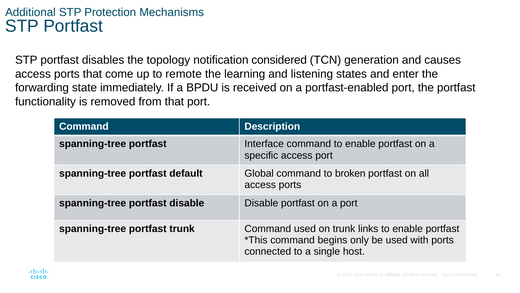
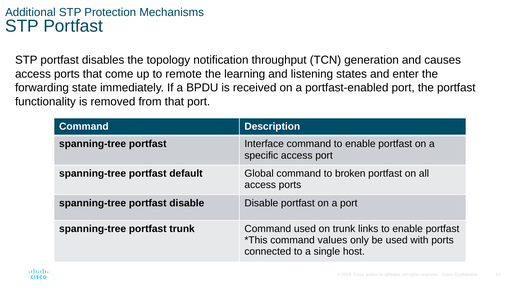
considered: considered -> throughput
begins: begins -> values
